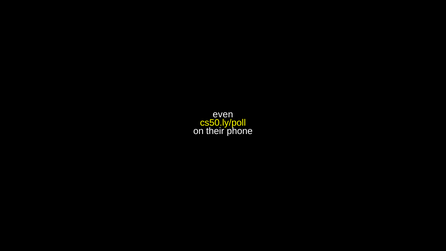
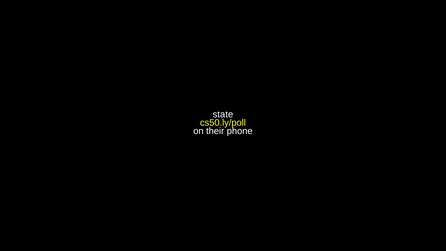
even: even -> state
